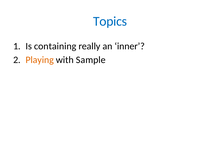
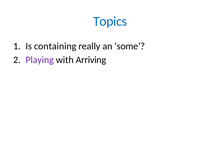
inner: inner -> some
Playing colour: orange -> purple
Sample: Sample -> Arriving
